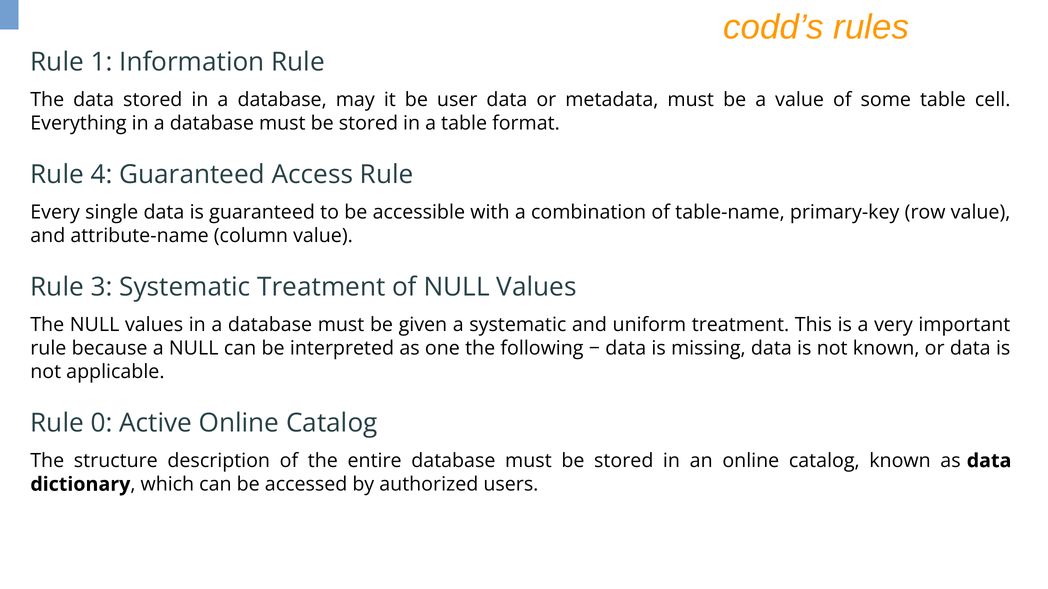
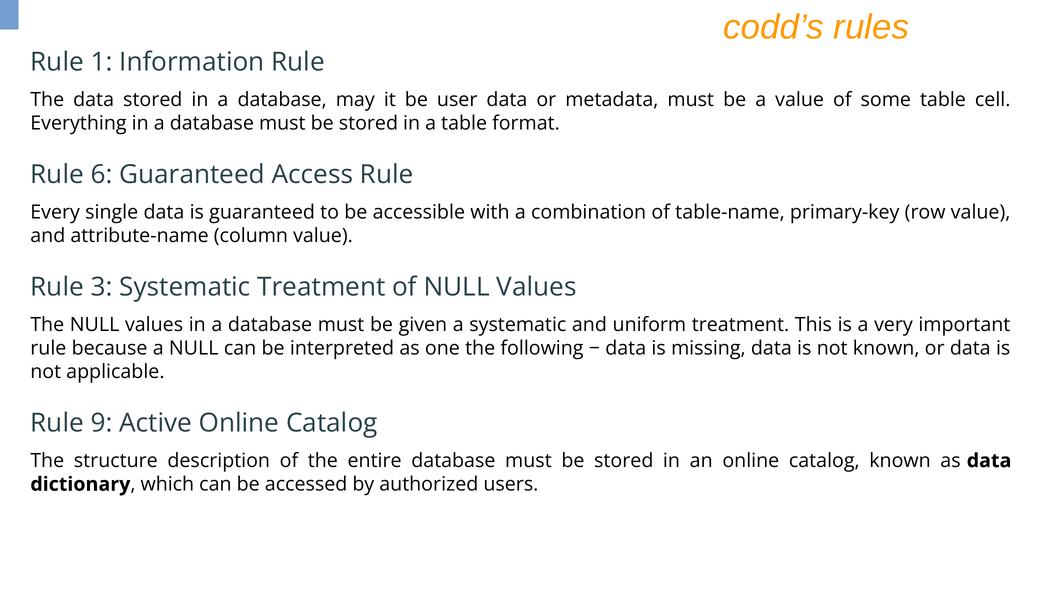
4: 4 -> 6
0: 0 -> 9
